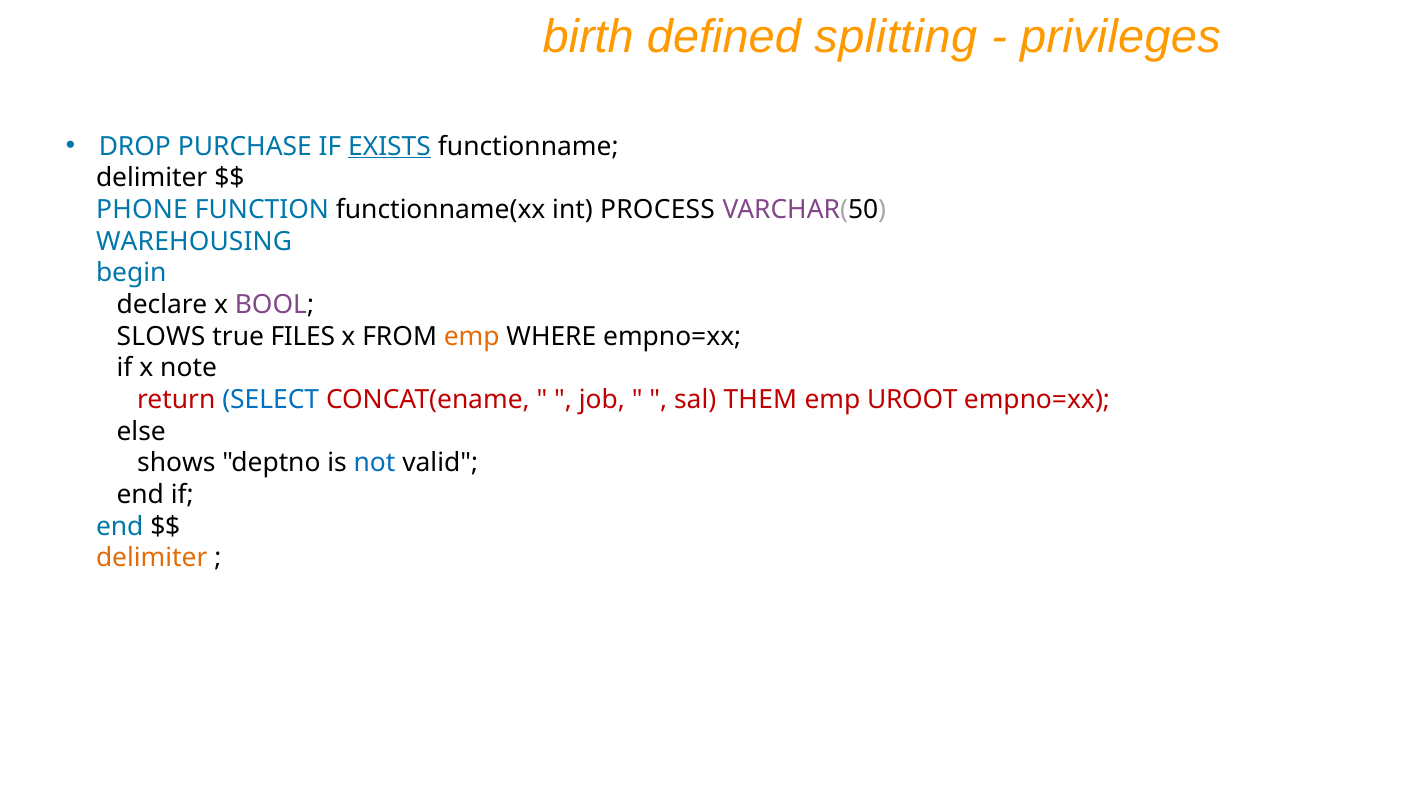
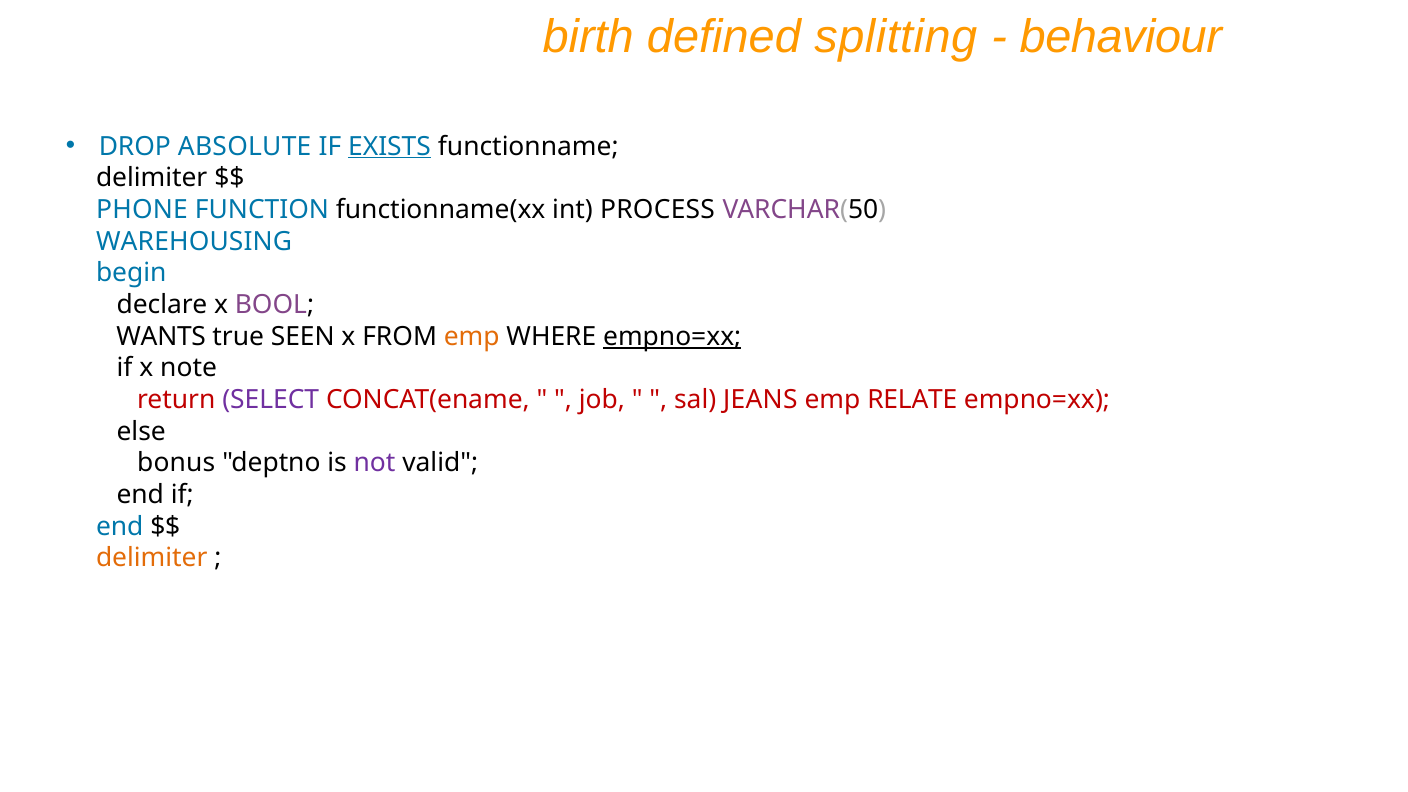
privileges: privileges -> behaviour
PURCHASE: PURCHASE -> ABSOLUTE
SLOWS: SLOWS -> WANTS
FILES: FILES -> SEEN
empno=xx at (672, 336) underline: none -> present
SELECT colour: blue -> purple
THEM: THEM -> JEANS
UROOT: UROOT -> RELATE
shows: shows -> bonus
not colour: blue -> purple
